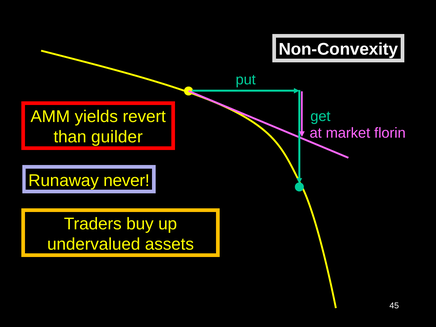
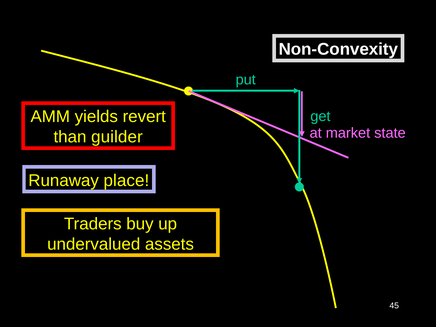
florin: florin -> state
never: never -> place
